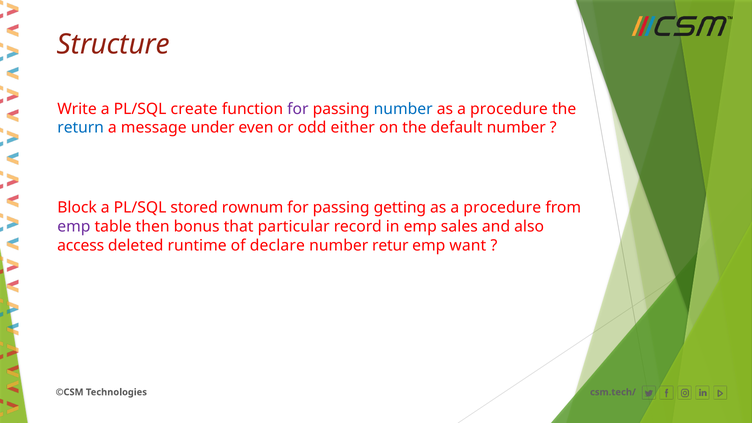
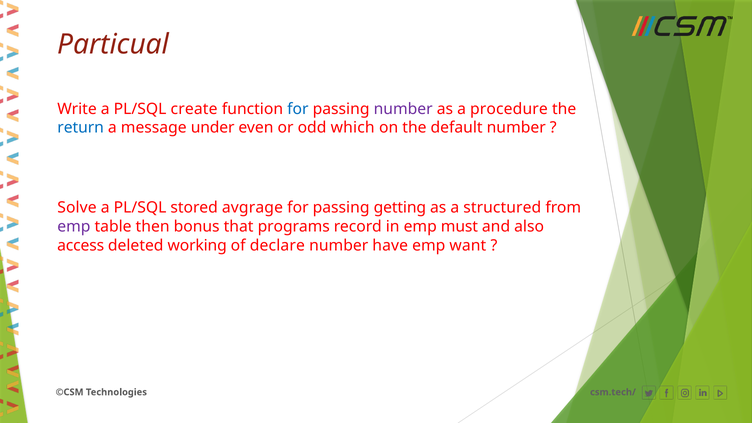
Structure: Structure -> Particual
for at (298, 109) colour: purple -> blue
number at (403, 109) colour: blue -> purple
either: either -> which
Block: Block -> Solve
rownum: rownum -> avgrage
procedure at (502, 208): procedure -> structured
particular: particular -> programs
sales: sales -> must
runtime: runtime -> working
retur: retur -> have
